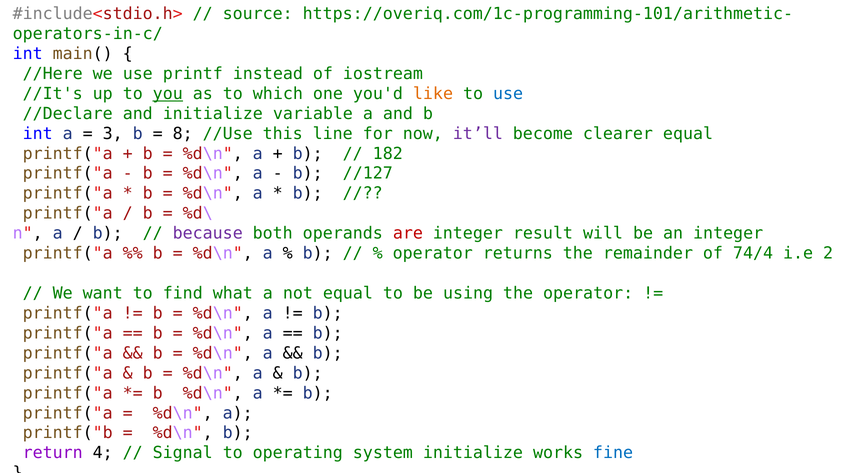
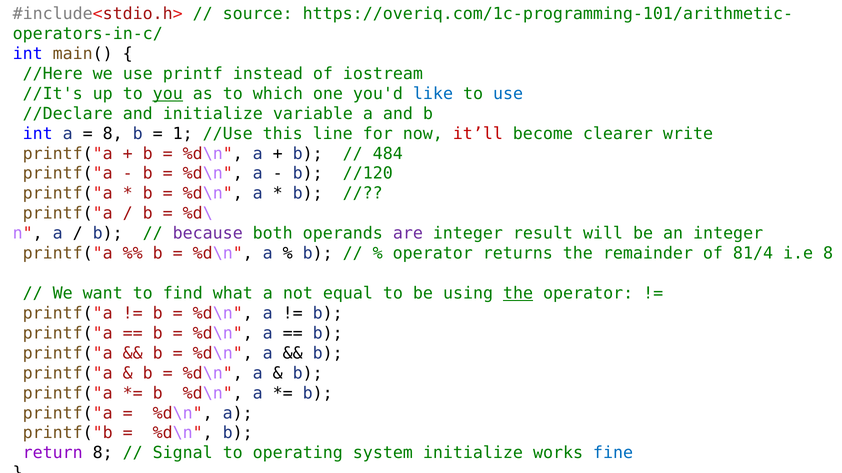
like colour: orange -> blue
3 at (113, 134): 3 -> 8
8: 8 -> 1
it’ll colour: purple -> red
clearer equal: equal -> write
182: 182 -> 484
//127: //127 -> //120
are colour: red -> purple
74/4: 74/4 -> 81/4
i.e 2: 2 -> 8
the at (518, 294) underline: none -> present
return 4: 4 -> 8
